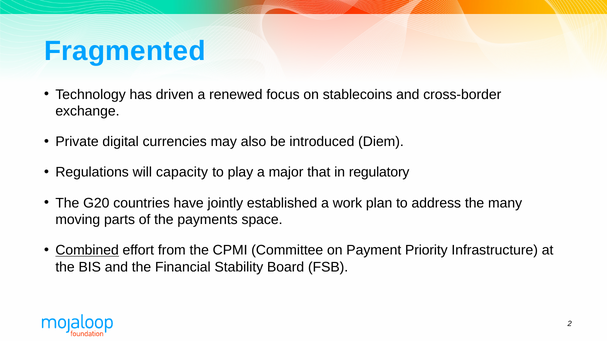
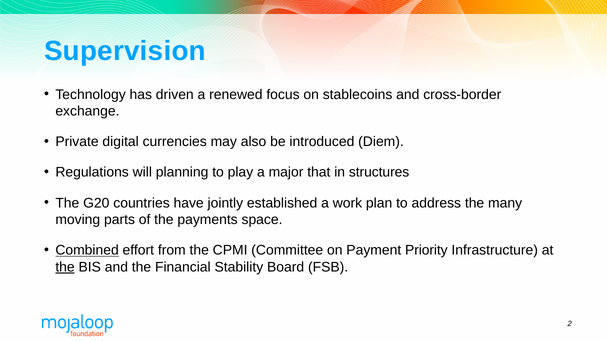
Fragmented: Fragmented -> Supervision
capacity: capacity -> planning
regulatory: regulatory -> structures
the at (65, 267) underline: none -> present
